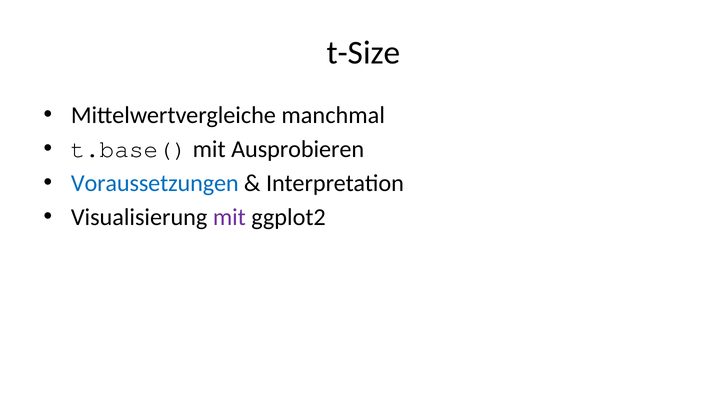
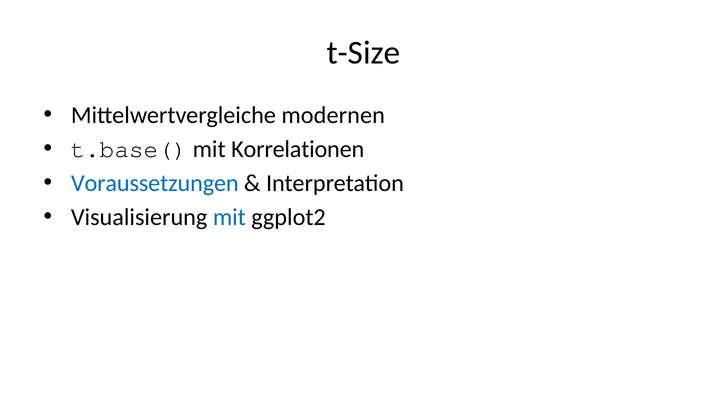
manchmal: manchmal -> modernen
Ausprobieren: Ausprobieren -> Korrelationen
mit at (229, 217) colour: purple -> blue
